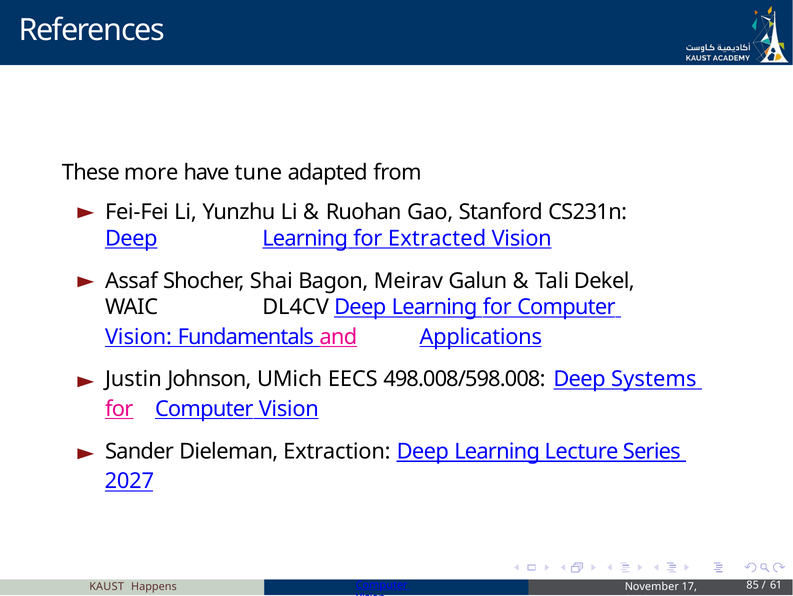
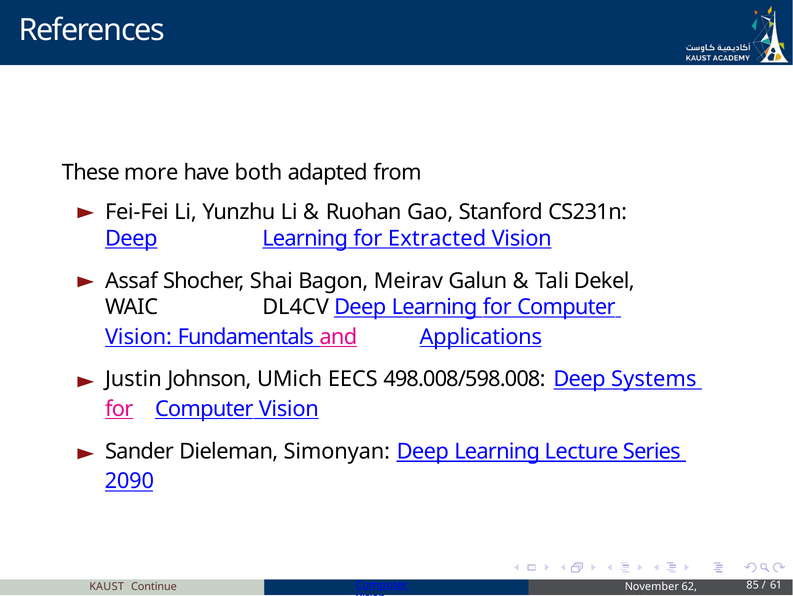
tune: tune -> both
Extraction: Extraction -> Simonyan
2027: 2027 -> 2090
Happens: Happens -> Continue
17: 17 -> 62
